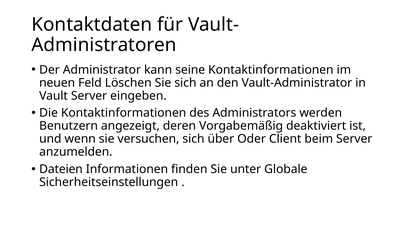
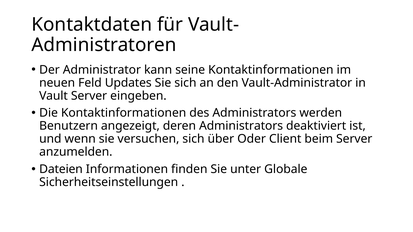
Löschen: Löschen -> Updates
deren Vorgabemäßig: Vorgabemäßig -> Administrators
